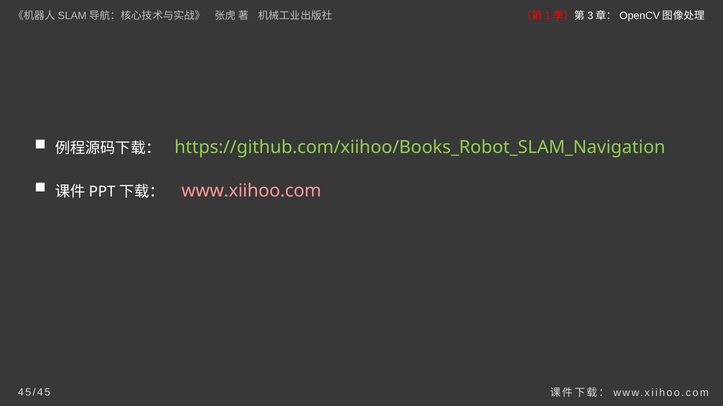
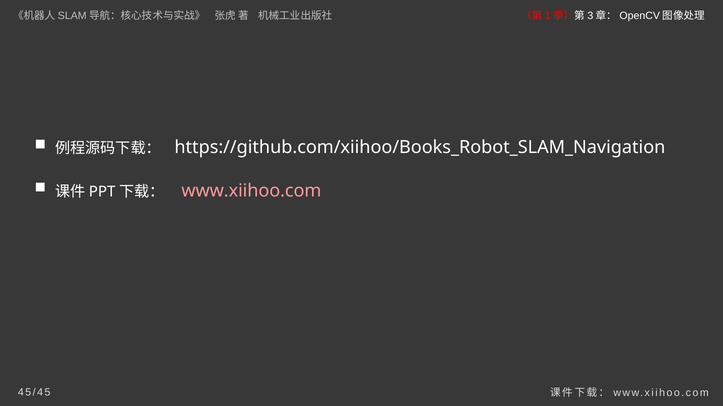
https://github.com/xiihoo/Books_Robot_SLAM_Navigation colour: light green -> white
